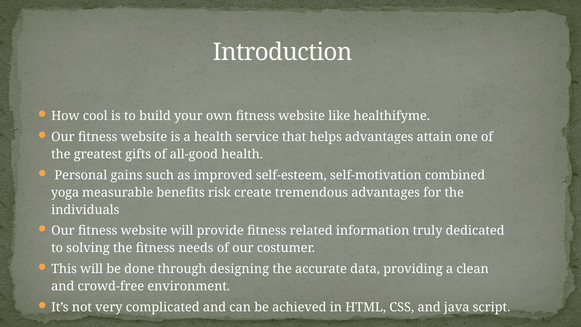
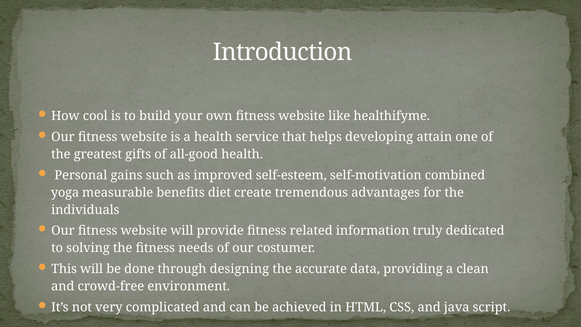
helps advantages: advantages -> developing
risk: risk -> diet
